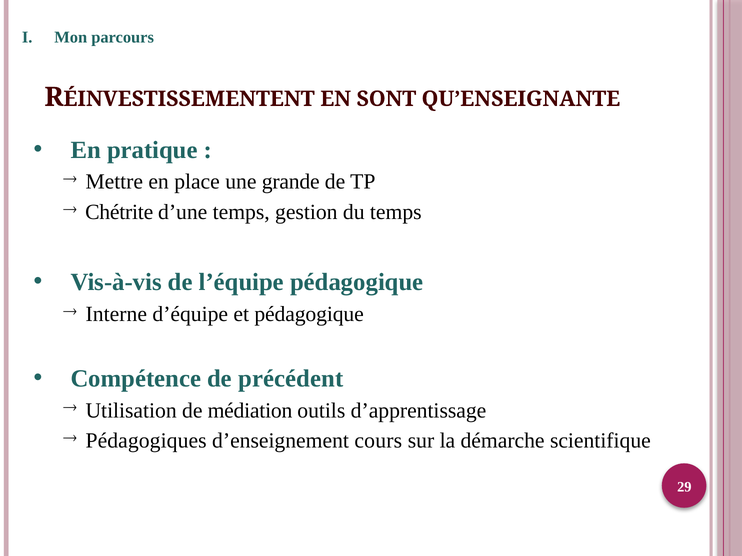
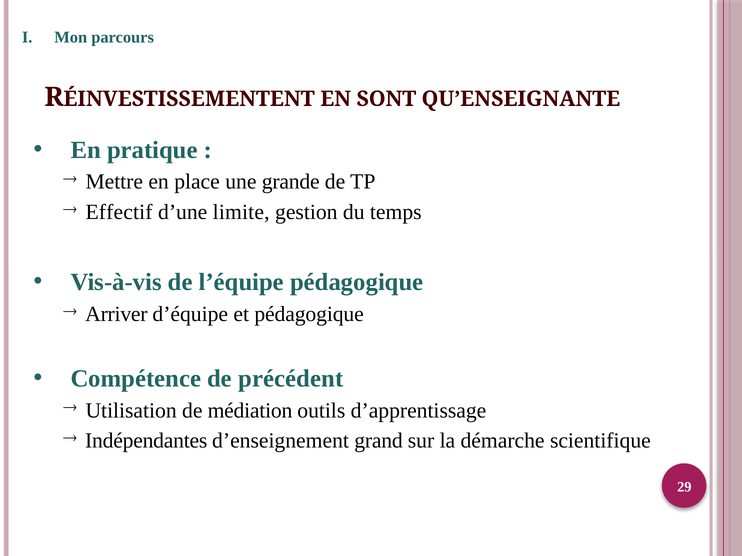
Chétrite: Chétrite -> Effectif
d’une temps: temps -> limite
Interne: Interne -> Arriver
Pédagogiques: Pédagogiques -> Indépendantes
cours: cours -> grand
